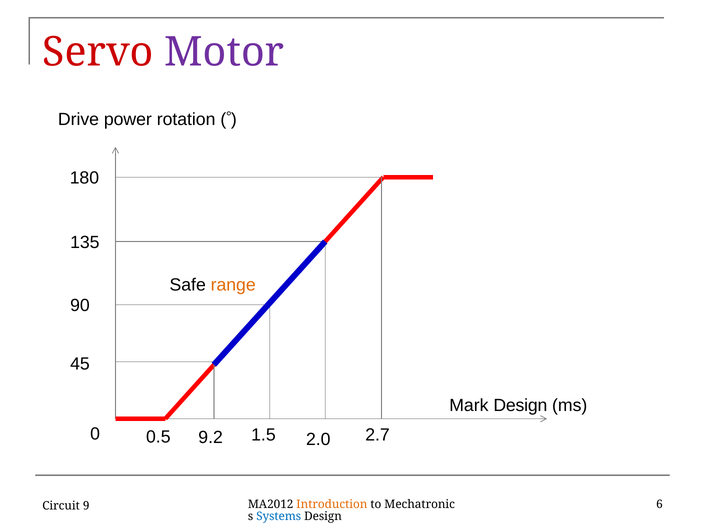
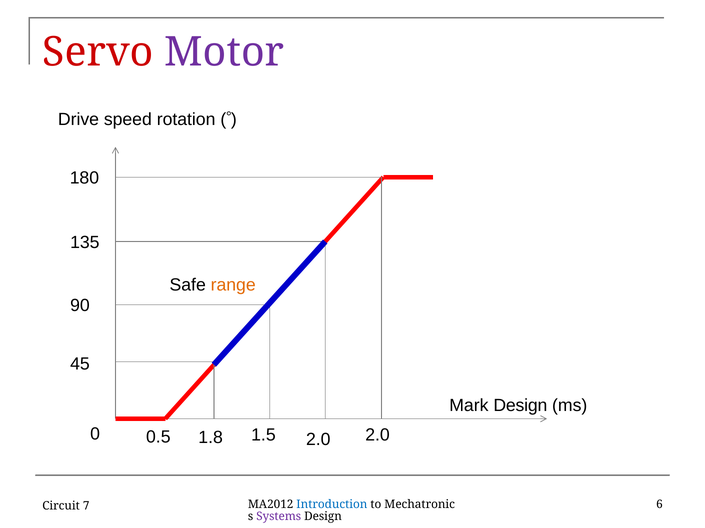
power: power -> speed
9.2: 9.2 -> 1.8
2.0 2.7: 2.7 -> 2.0
Introduction colour: orange -> blue
9: 9 -> 7
Systems colour: blue -> purple
